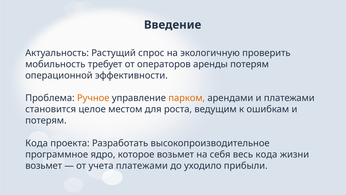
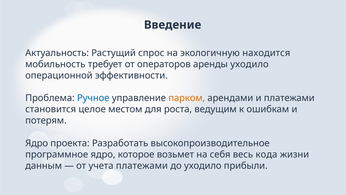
проверить: проверить -> находится
аренды потерям: потерям -> уходило
Ручное colour: orange -> blue
Кода at (37, 143): Кода -> Ядро
возьмет at (44, 165): возьмет -> данным
